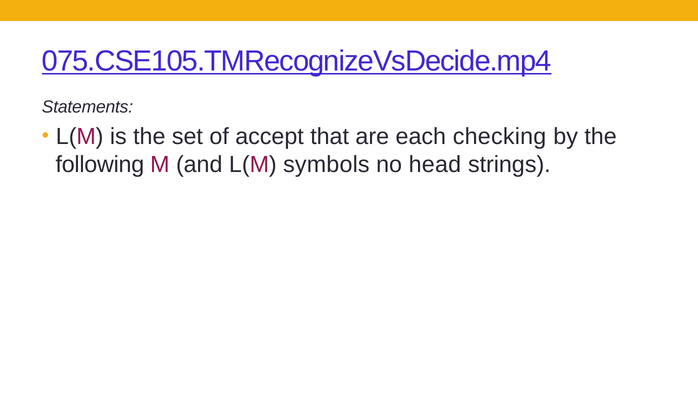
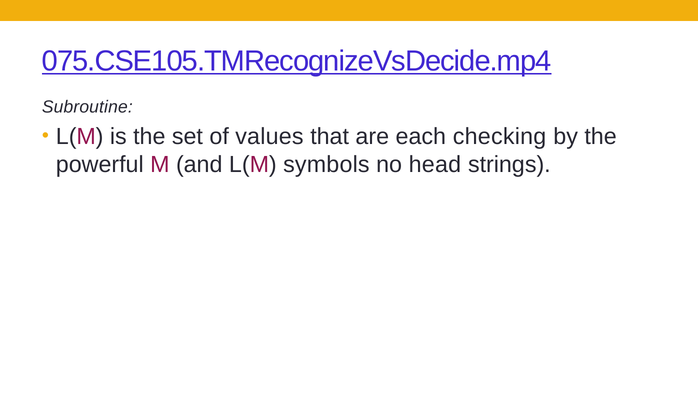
Statements: Statements -> Subroutine
accept: accept -> values
following: following -> powerful
